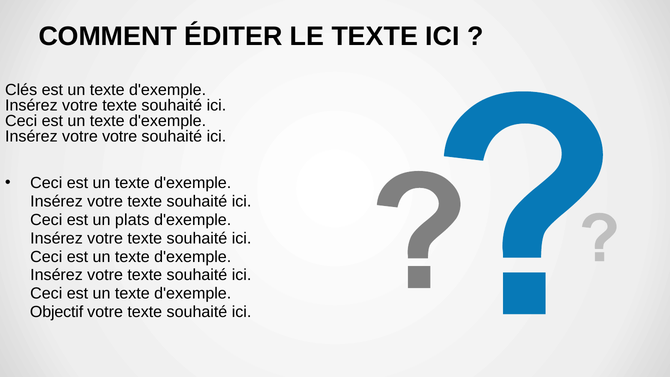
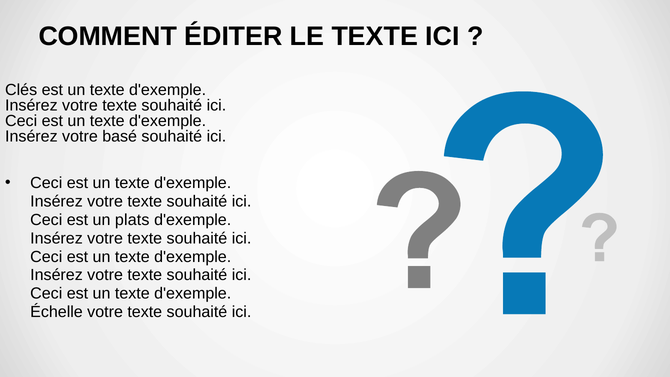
votre votre: votre -> basé
Objectif: Objectif -> Échelle
